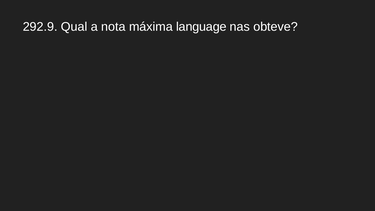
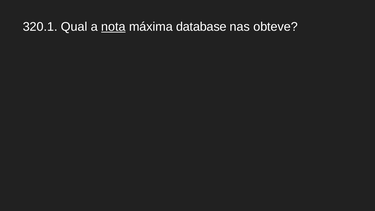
292.9: 292.9 -> 320.1
nota underline: none -> present
language: language -> database
